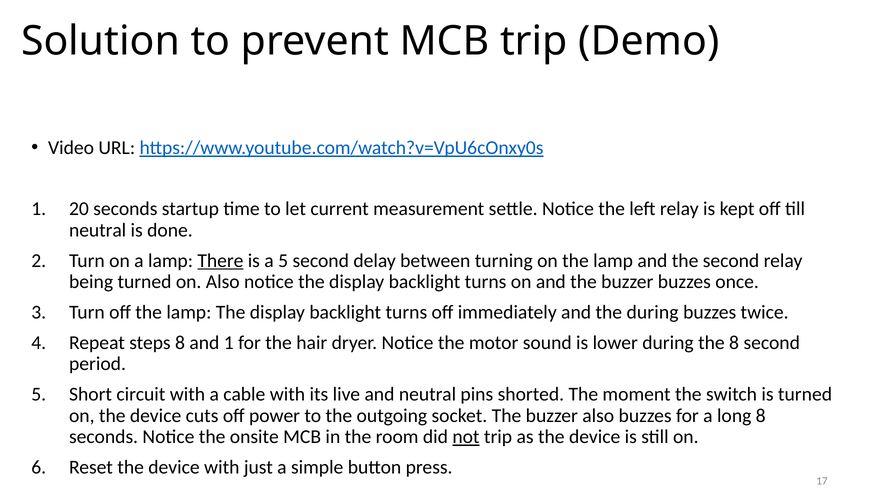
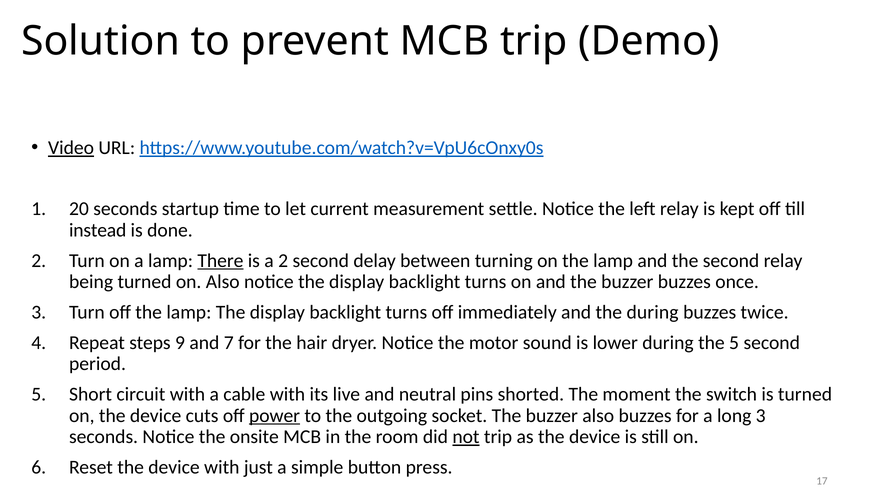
Video underline: none -> present
neutral at (98, 230): neutral -> instead
a 5: 5 -> 2
steps 8: 8 -> 9
and 1: 1 -> 7
the 8: 8 -> 5
power underline: none -> present
long 8: 8 -> 3
